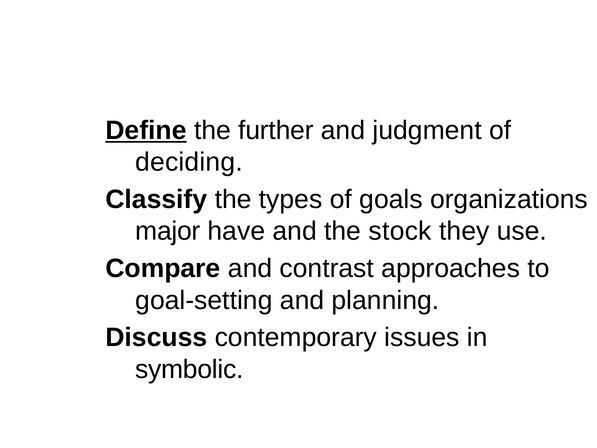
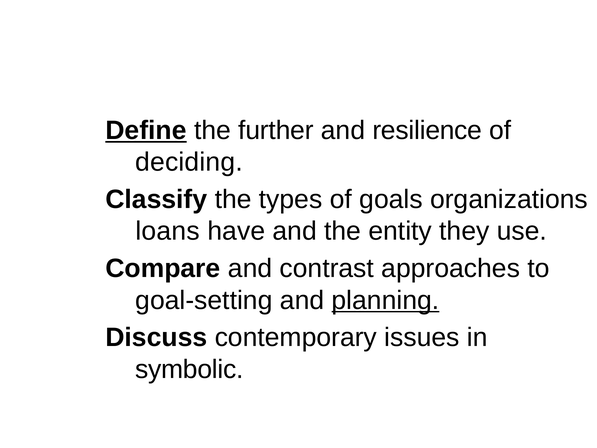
judgment: judgment -> resilience
major: major -> loans
stock: stock -> entity
planning underline: none -> present
